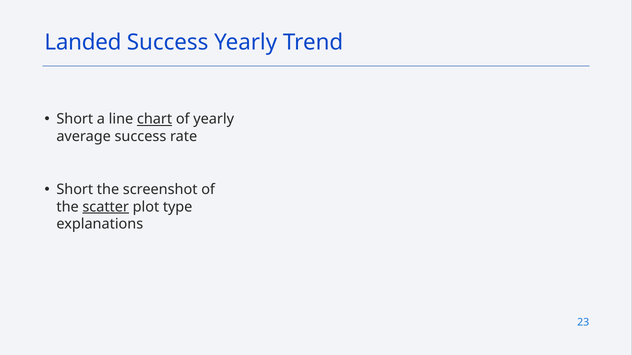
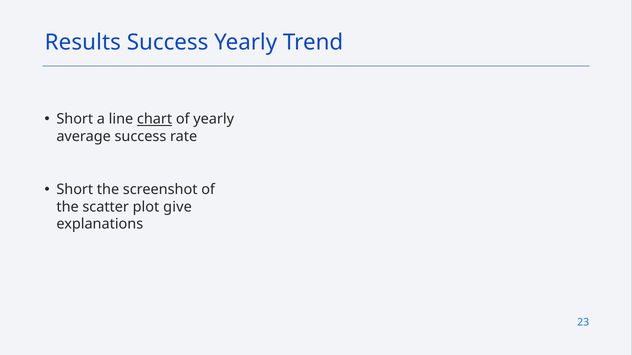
Landed: Landed -> Results
scatter underline: present -> none
type: type -> give
